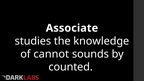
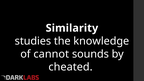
Associate: Associate -> Similarity
counted: counted -> cheated
